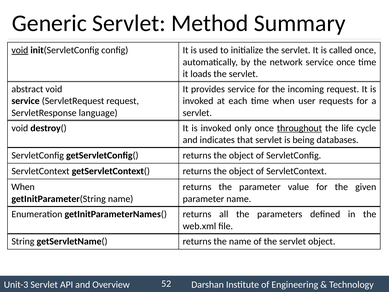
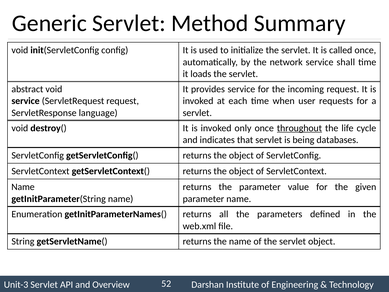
void at (20, 50) underline: present -> none
service once: once -> shall
When at (23, 187): When -> Name
